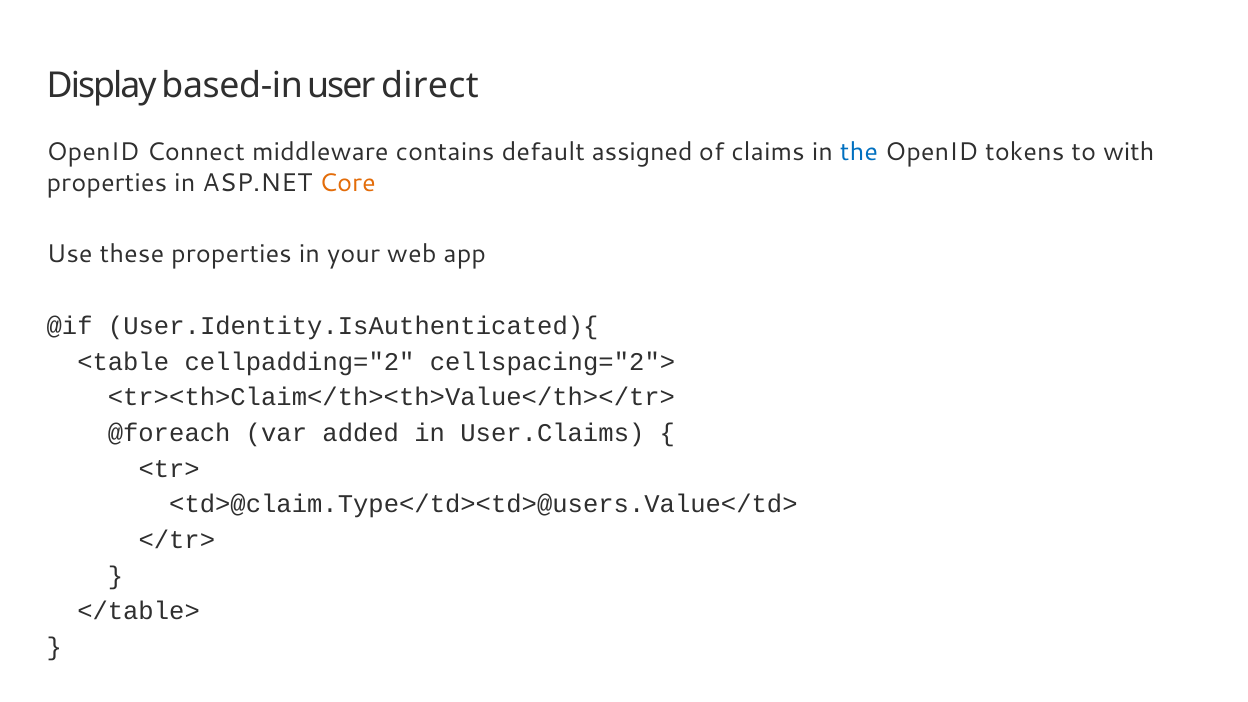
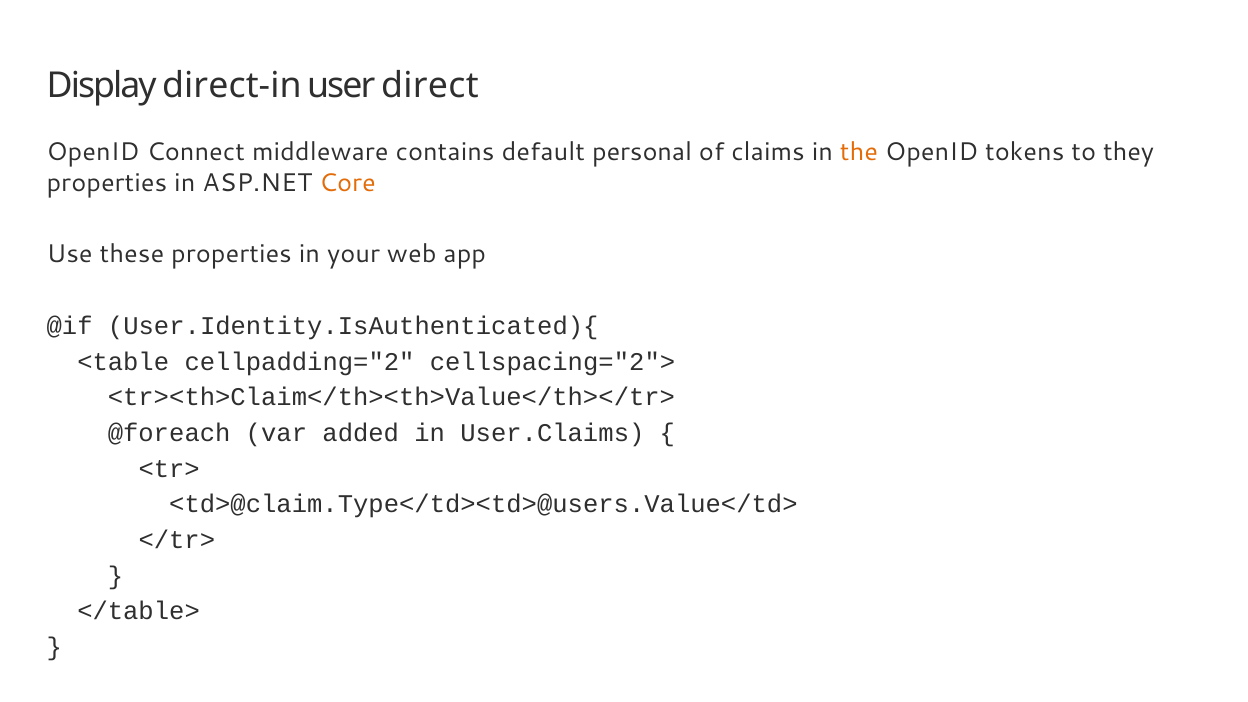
based-in: based-in -> direct-in
assigned: assigned -> personal
the colour: blue -> orange
with: with -> they
